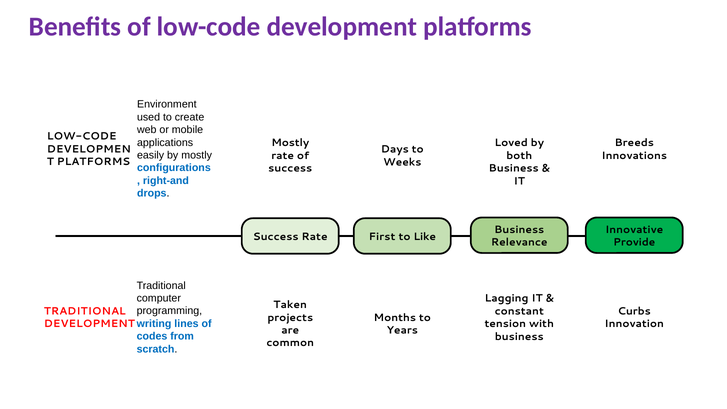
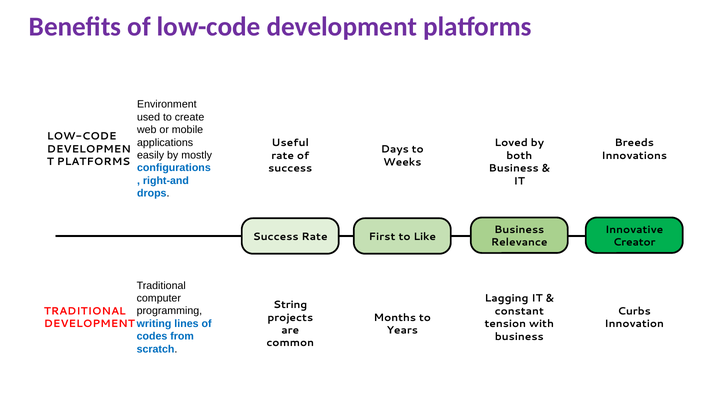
Mostly at (290, 143): Mostly -> Useful
Provide: Provide -> Creator
Taken: Taken -> String
